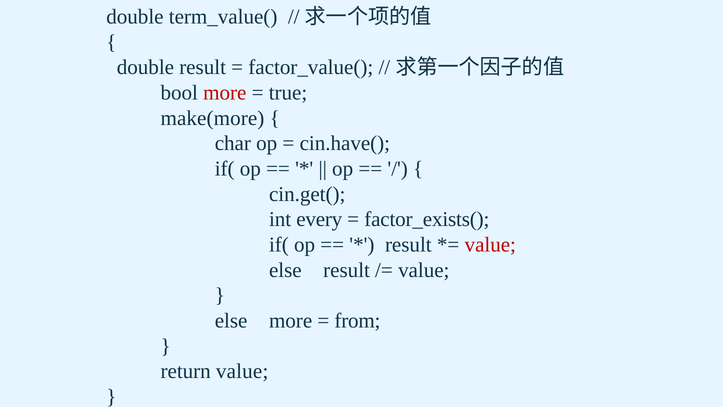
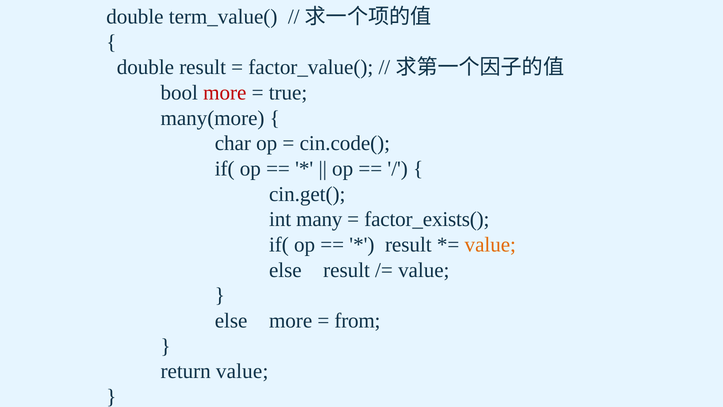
make(more: make(more -> many(more
cin.have(: cin.have( -> cin.code(
every: every -> many
value at (490, 245) colour: red -> orange
